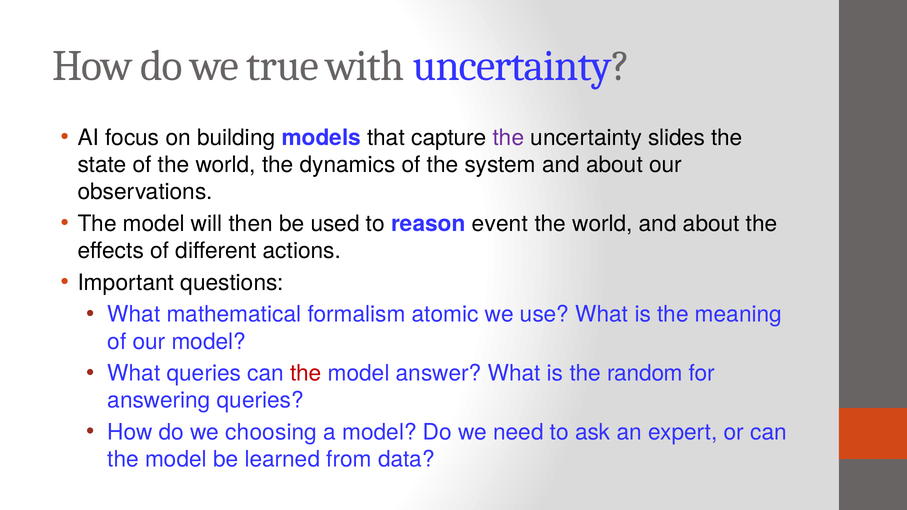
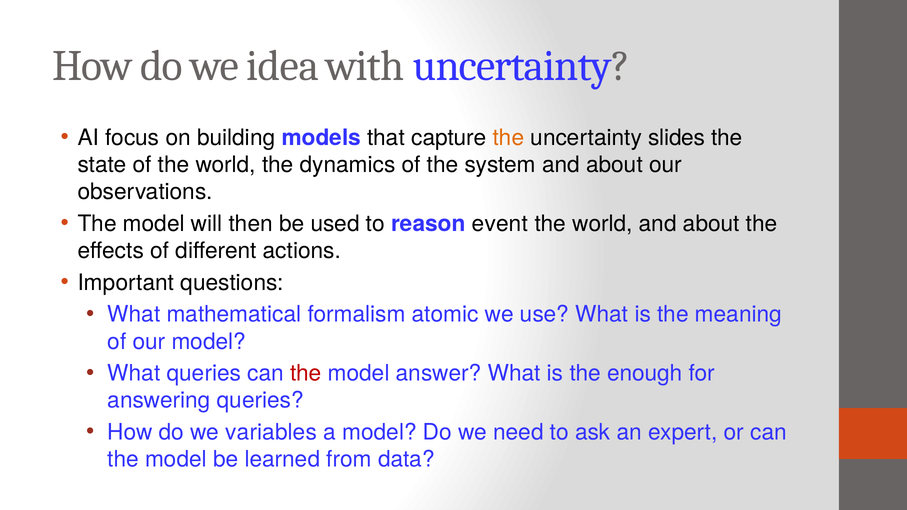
true: true -> idea
the at (508, 138) colour: purple -> orange
random: random -> enough
choosing: choosing -> variables
